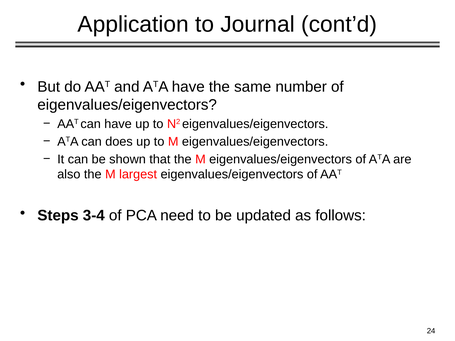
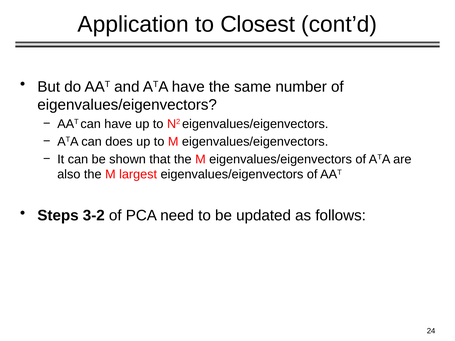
Journal: Journal -> Closest
3-4: 3-4 -> 3-2
